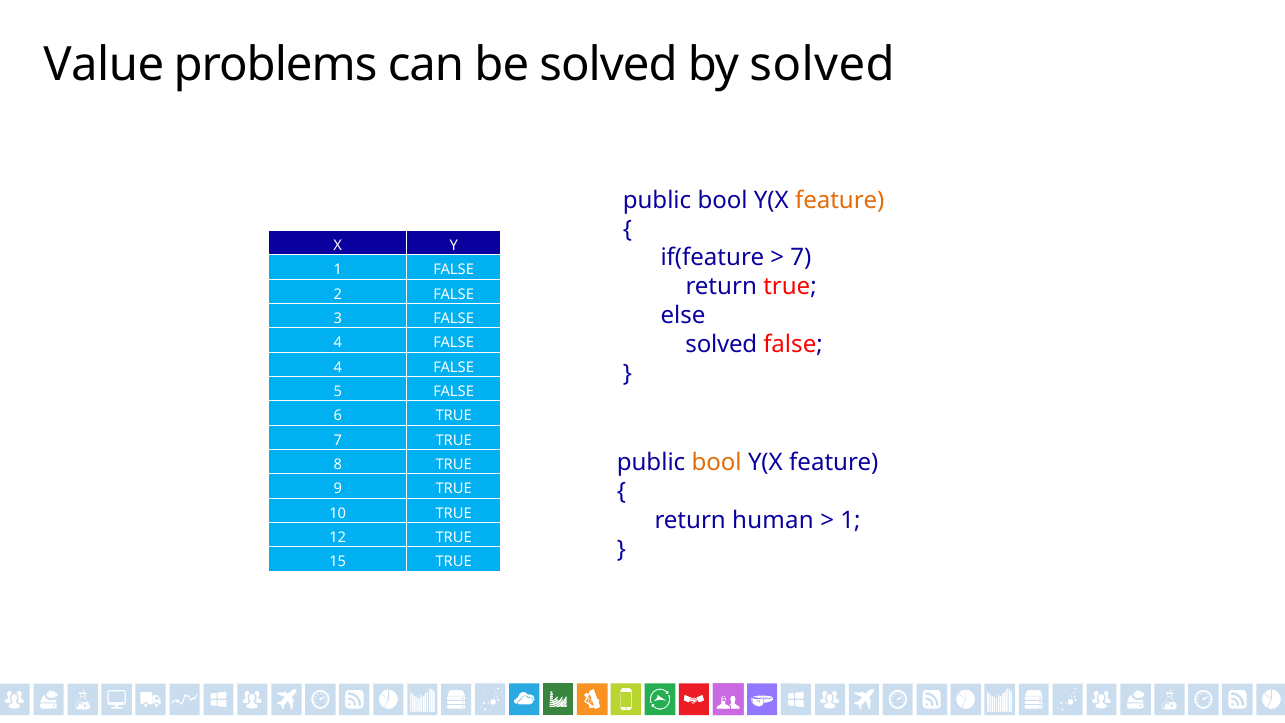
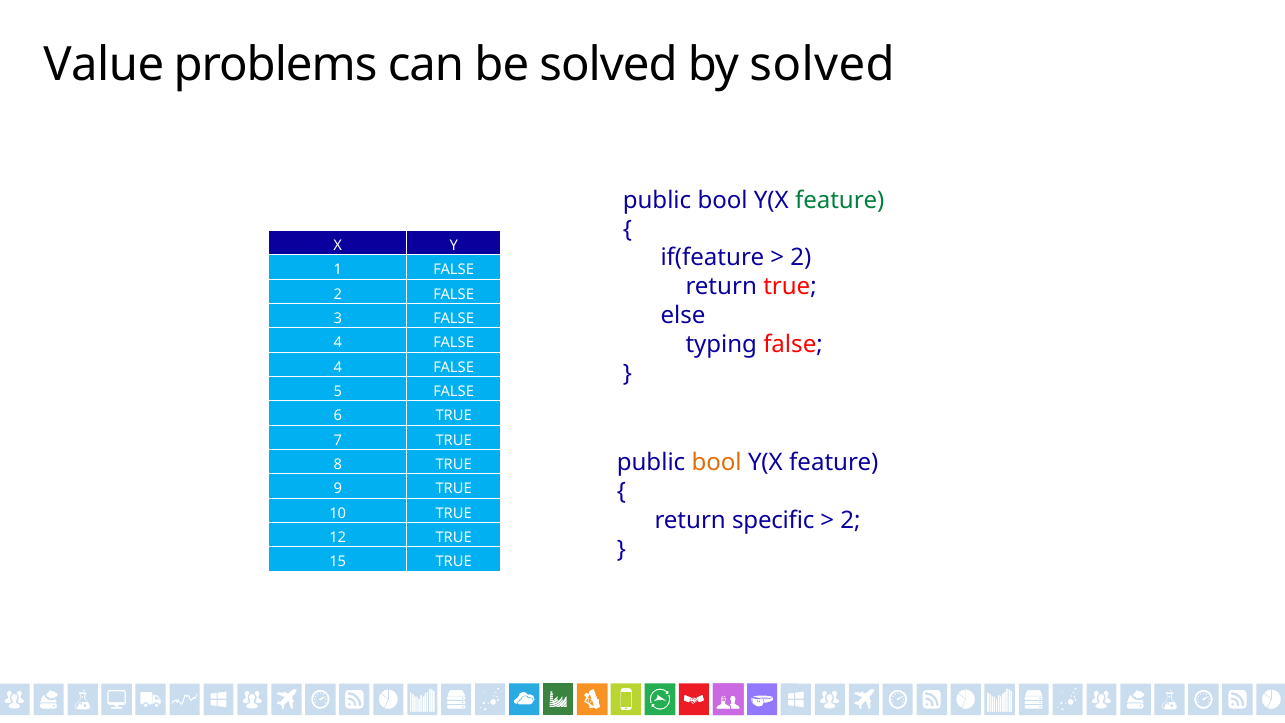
feature at (840, 200) colour: orange -> green
7 at (801, 258): 7 -> 2
solved at (721, 345): solved -> typing
human: human -> specific
1 at (850, 520): 1 -> 2
